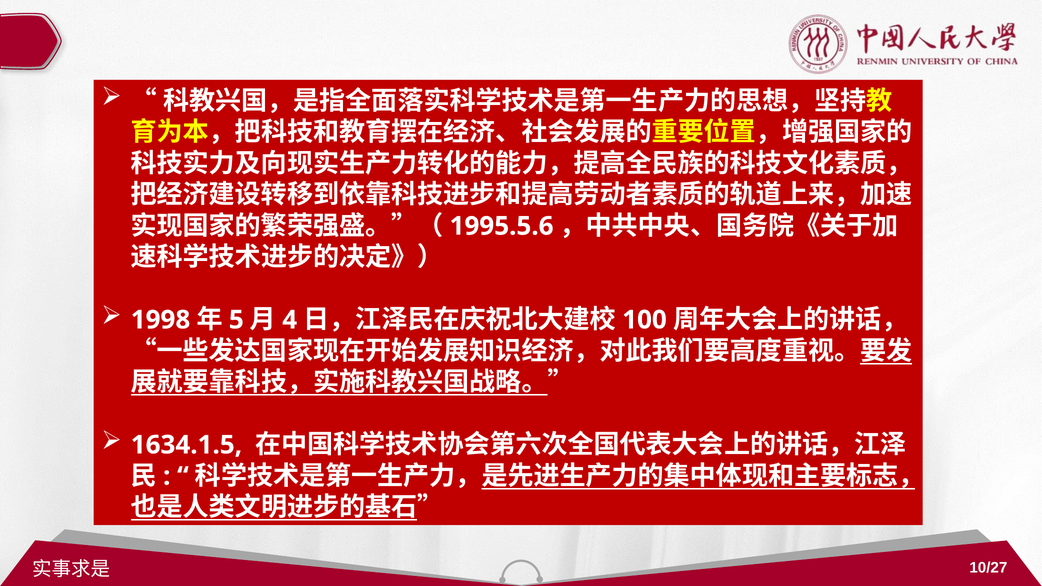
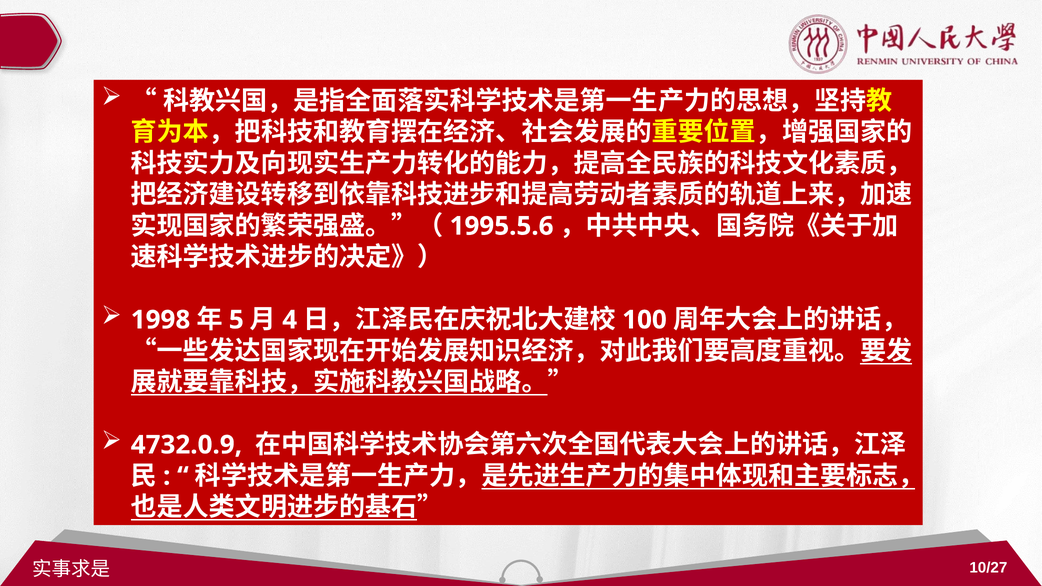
1634.1.5: 1634.1.5 -> 4732.0.9
